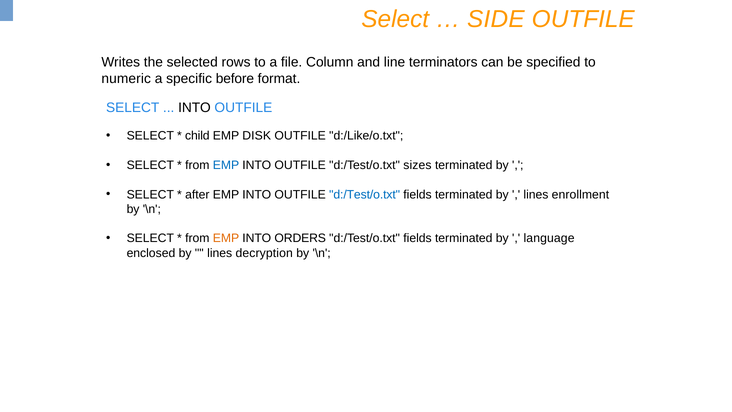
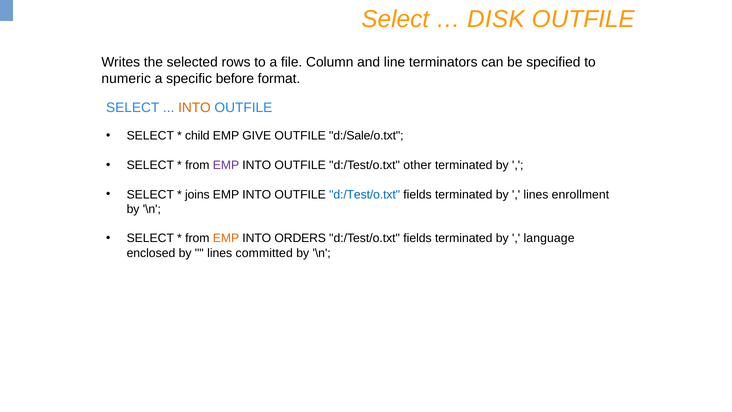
SIDE: SIDE -> DISK
INTO at (194, 108) colour: black -> orange
DISK: DISK -> GIVE
d:/Like/o.txt: d:/Like/o.txt -> d:/Sale/o.txt
EMP at (226, 165) colour: blue -> purple
sizes: sizes -> other
after: after -> joins
decryption: decryption -> committed
